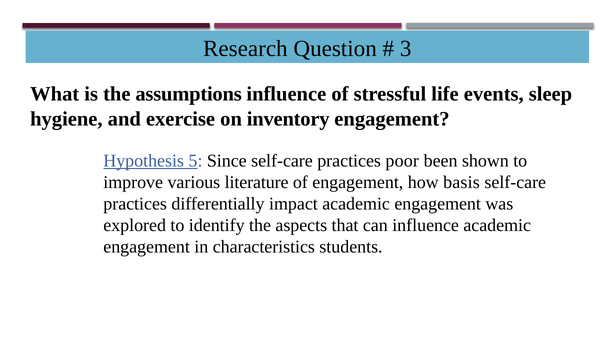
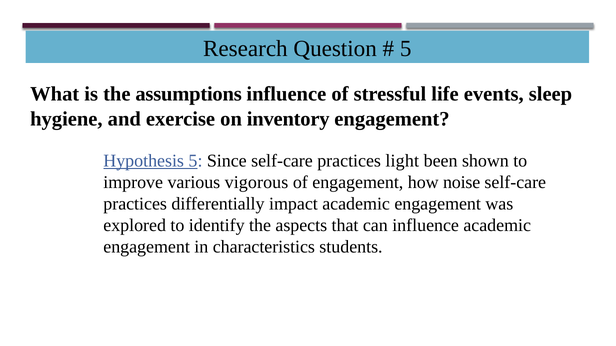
3 at (406, 49): 3 -> 5
poor: poor -> light
literature: literature -> vigorous
basis: basis -> noise
